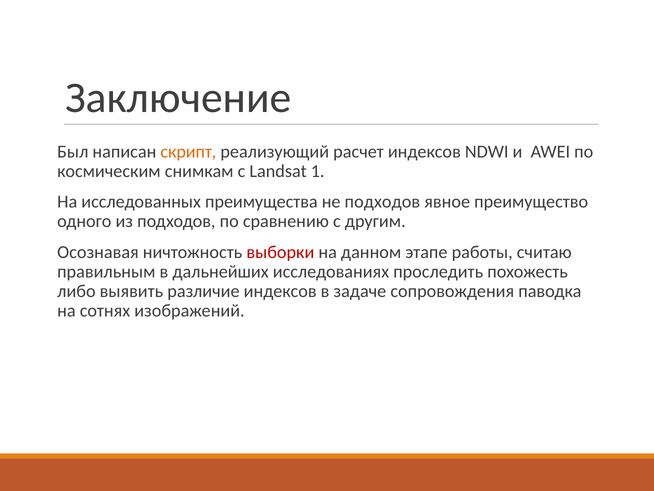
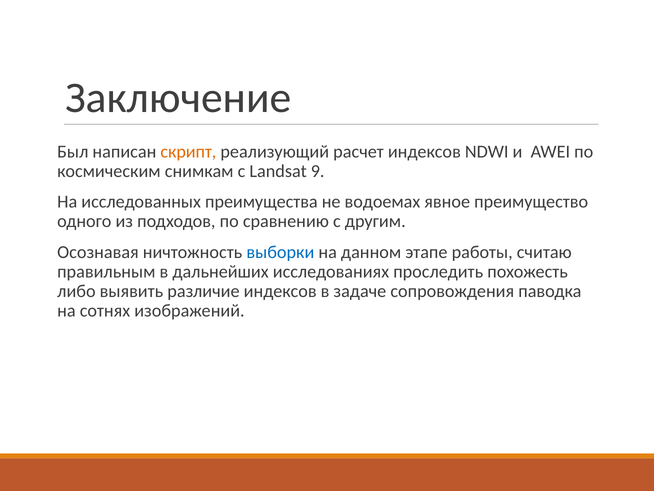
1: 1 -> 9
не подходов: подходов -> водоемах
выборки colour: red -> blue
